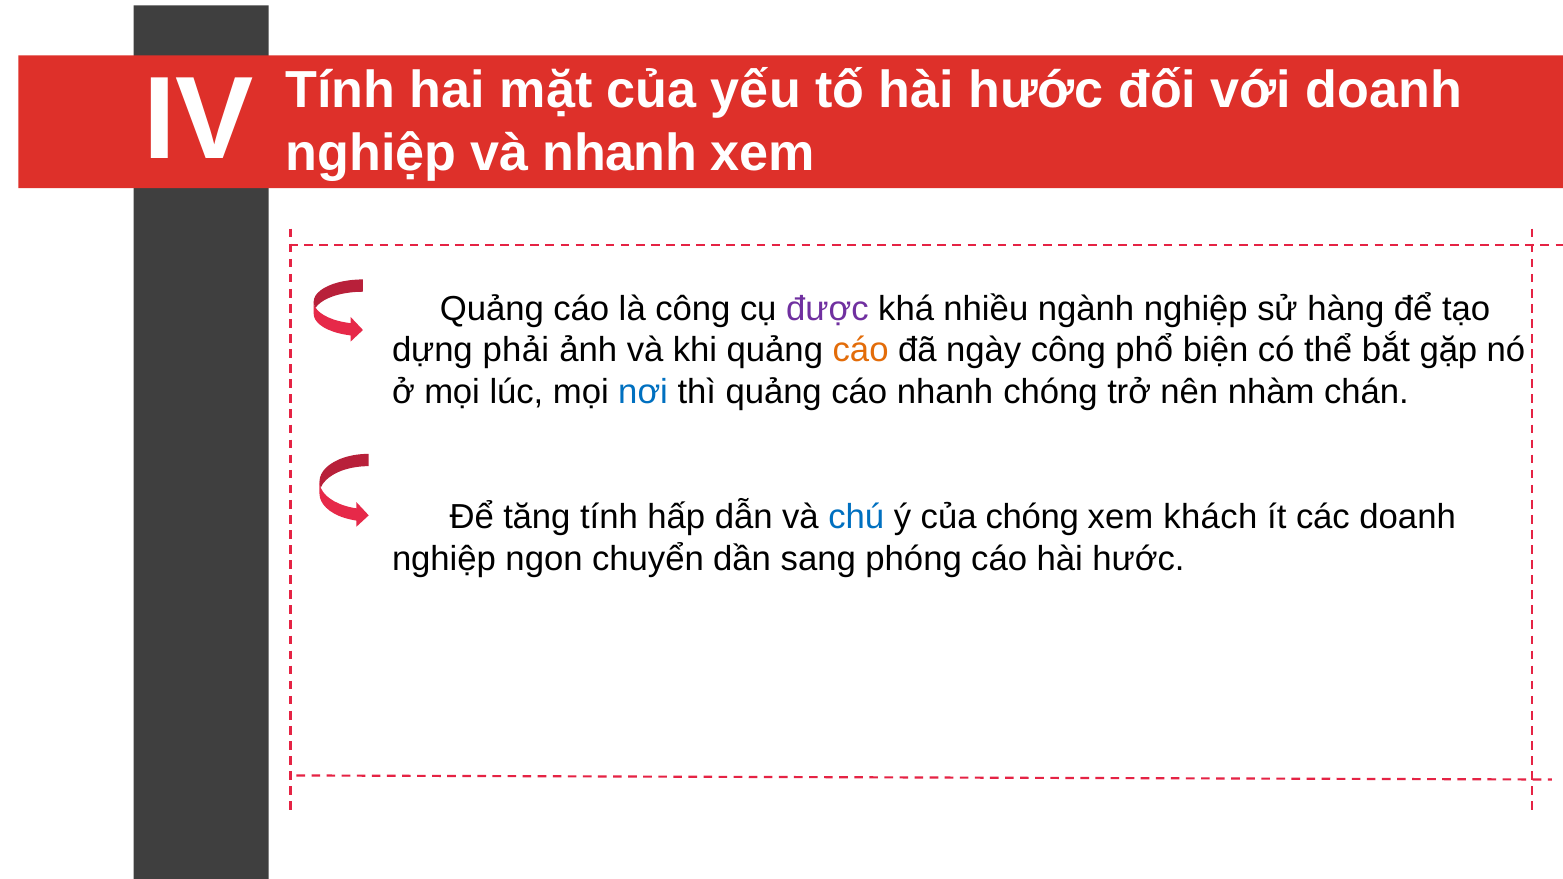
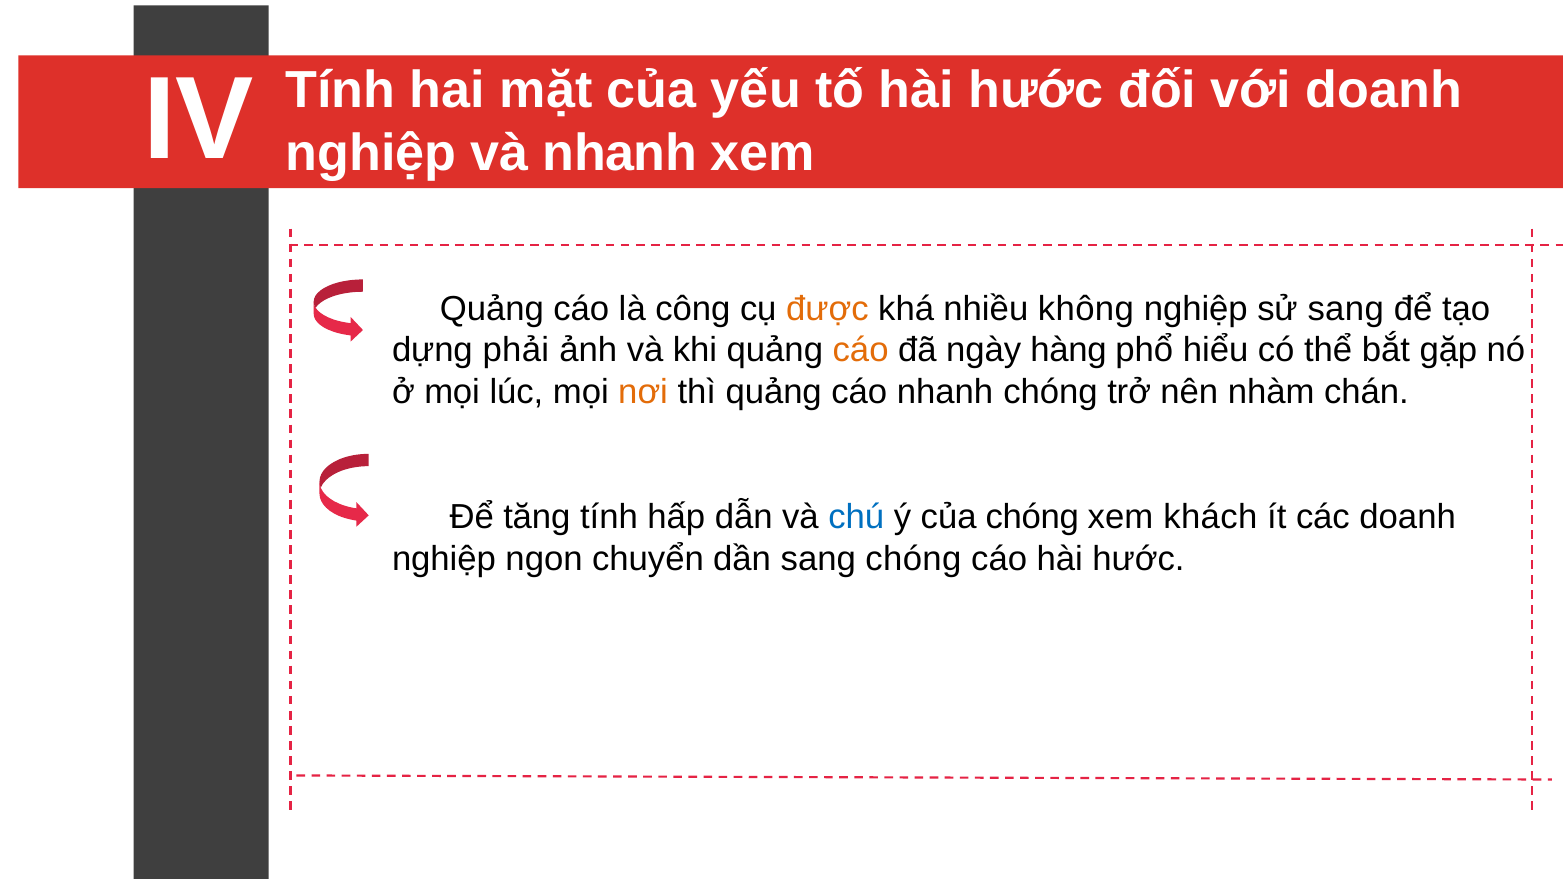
được colour: purple -> orange
ngành: ngành -> không
sử hàng: hàng -> sang
ngày công: công -> hàng
biện: biện -> hiểu
nơi colour: blue -> orange
sang phóng: phóng -> chóng
